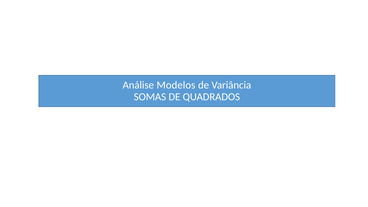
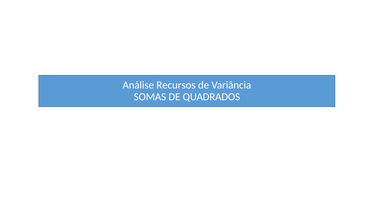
Modelos: Modelos -> Recursos
